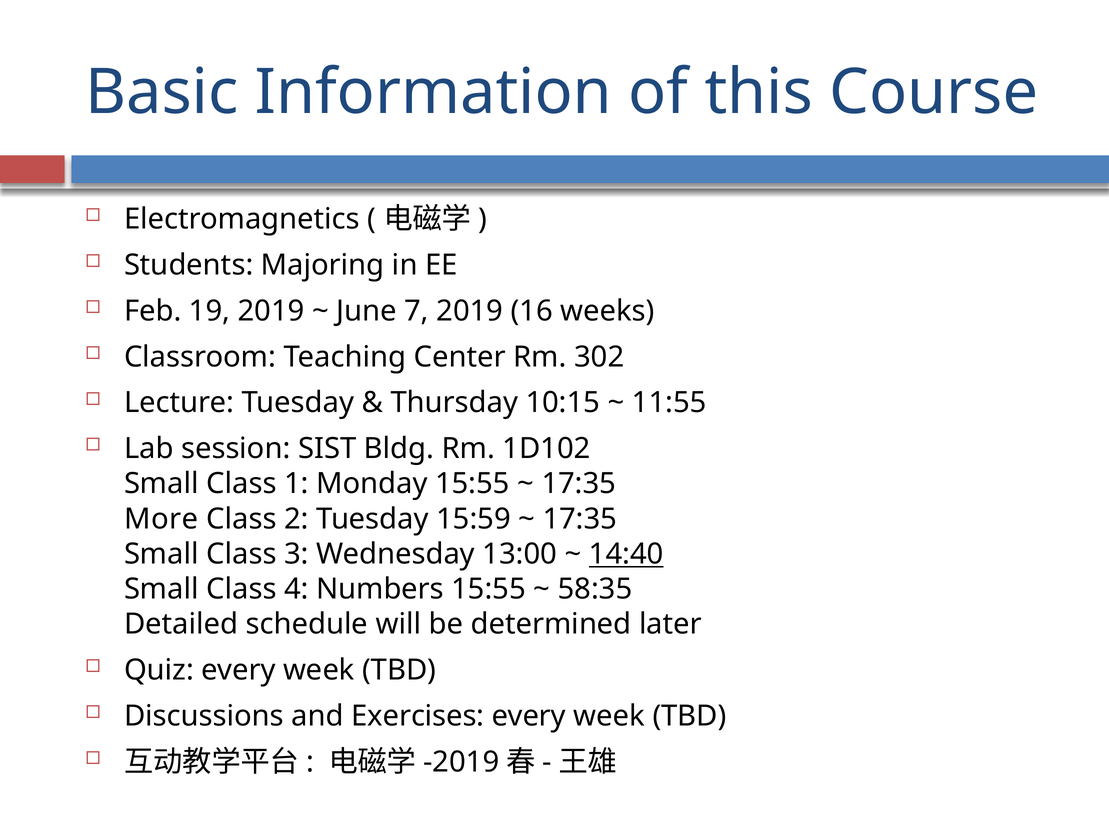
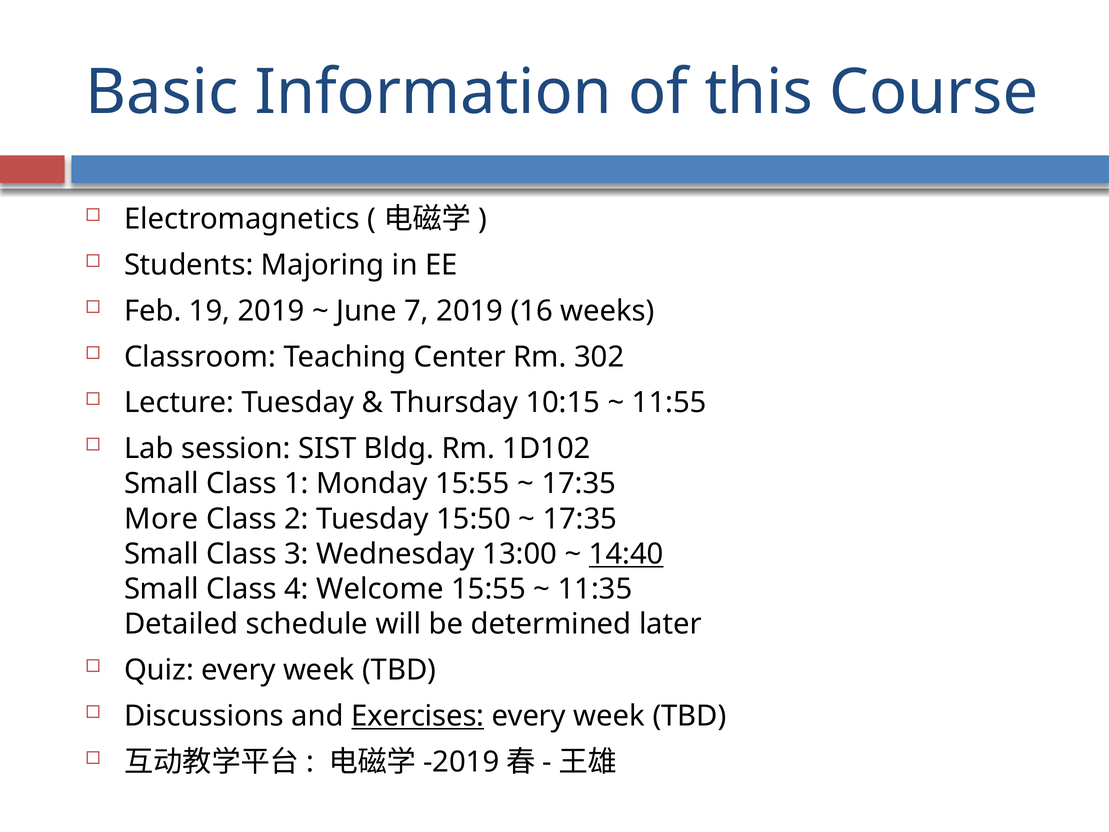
15:59: 15:59 -> 15:50
Numbers: Numbers -> Welcome
58:35: 58:35 -> 11:35
Exercises underline: none -> present
